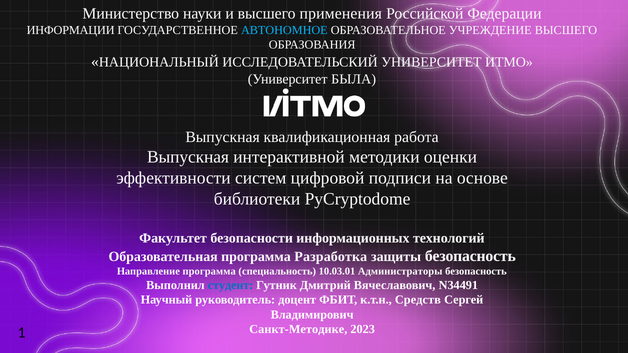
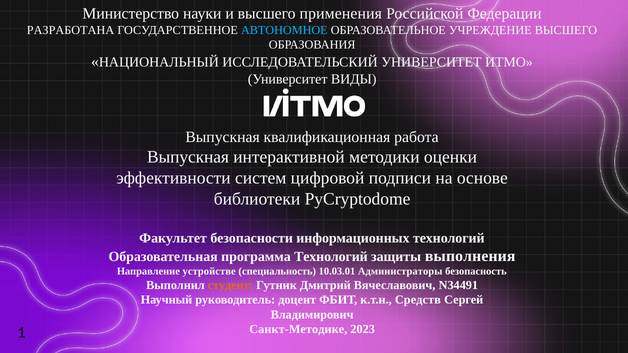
ИНФОРМАЦИИ: ИНФОРМАЦИИ -> РАЗРАБОТАНА
БЫЛА: БЫЛА -> ВИДЫ
программа Разработка: Разработка -> Технологий
защиты безопасность: безопасность -> выполнения
Направление программа: программа -> устройстве
студент colour: blue -> orange
